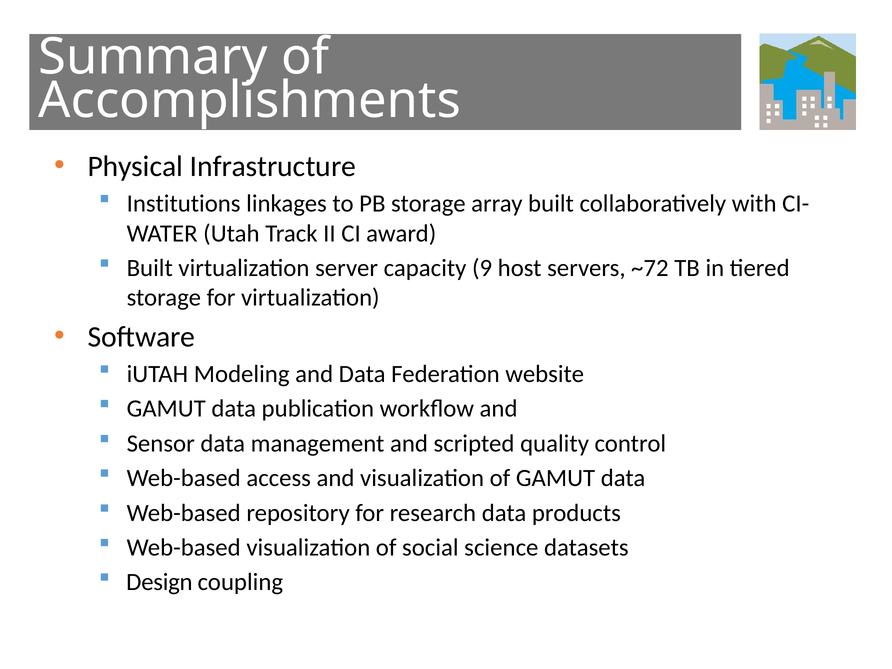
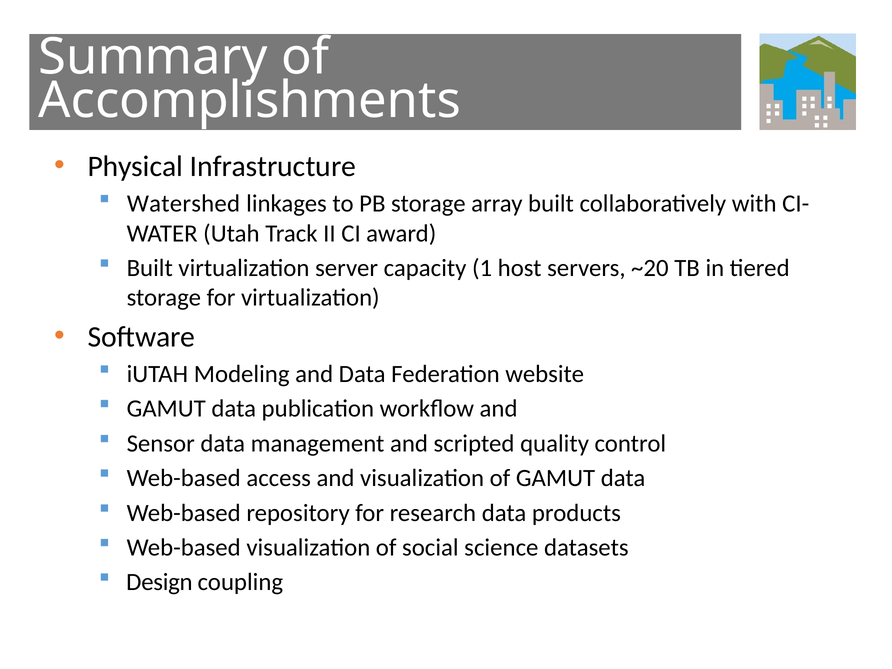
Institutions: Institutions -> Watershed
9: 9 -> 1
~72: ~72 -> ~20
